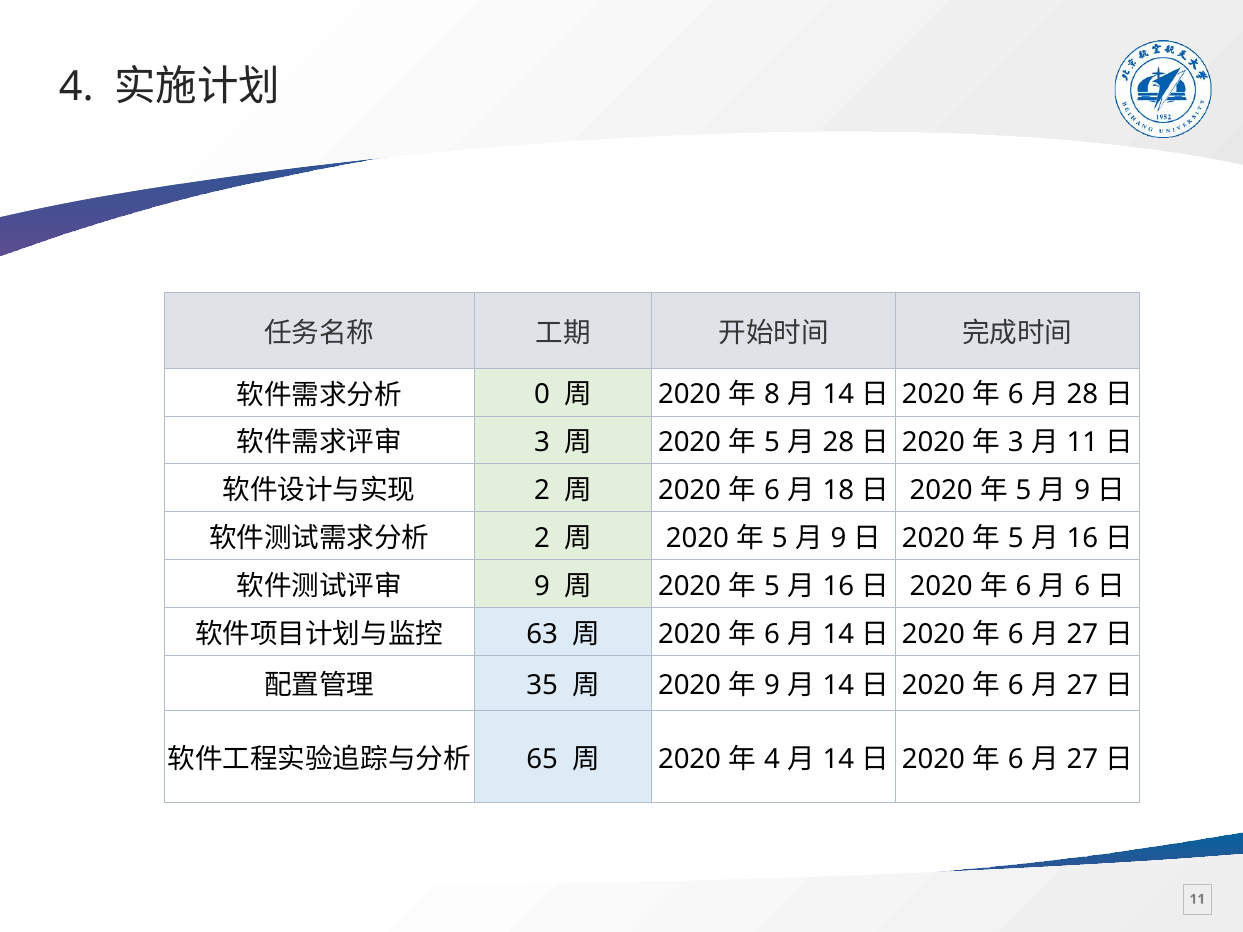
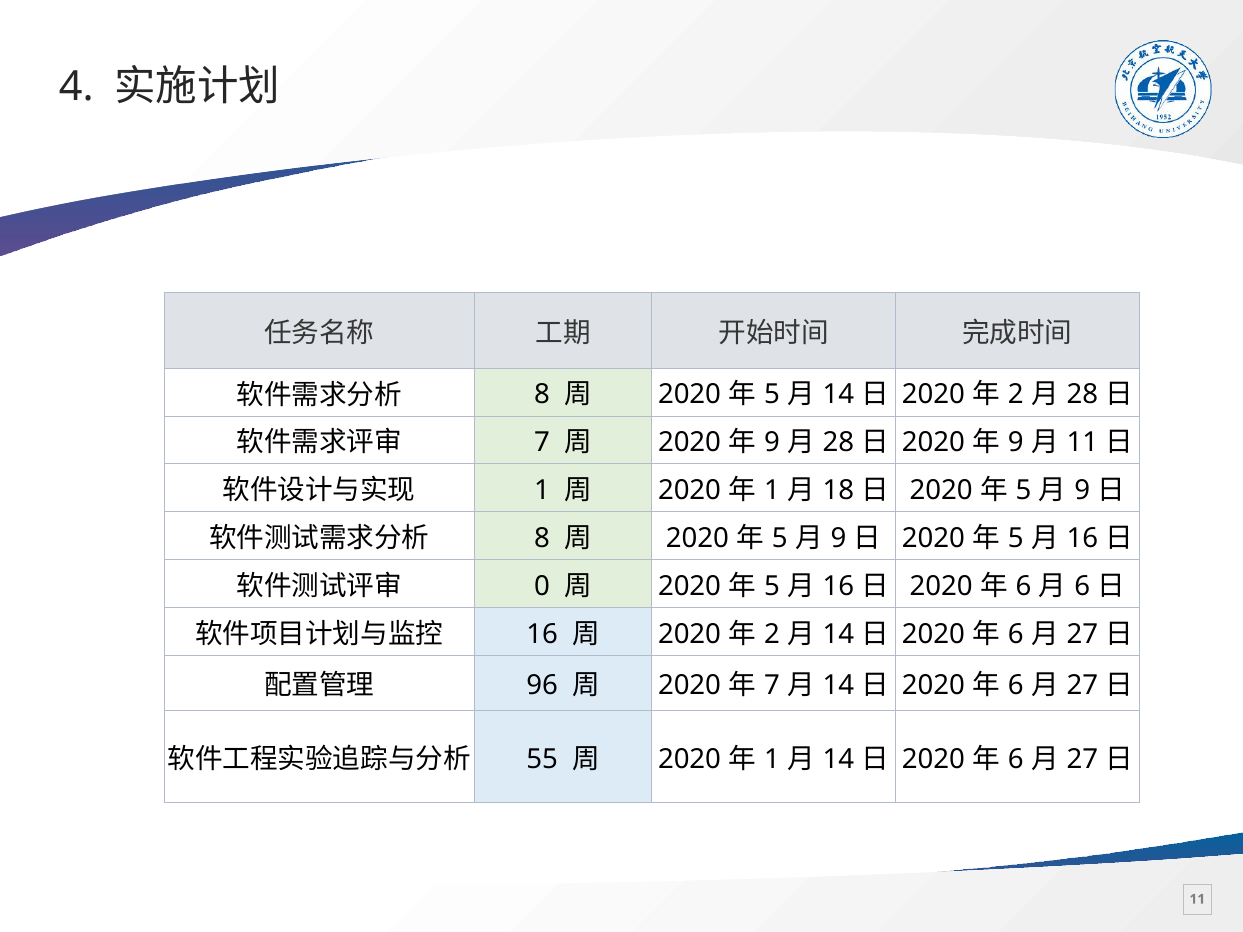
0 at (542, 395): 0 -> 8
8 at (772, 395): 8 -> 5
6 at (1016, 395): 6 -> 2
3 at (542, 443): 3 -> 7
5 at (772, 443): 5 -> 9
3 at (1016, 443): 3 -> 9
2 at (542, 491): 2 -> 1
6 at (772, 491): 6 -> 1
2 at (542, 539): 2 -> 8
9 at (542, 587): 9 -> 0
63 at (542, 634): 63 -> 16
6 at (772, 634): 6 -> 2
35: 35 -> 96
9 at (772, 686): 9 -> 7
65: 65 -> 55
4 at (772, 759): 4 -> 1
